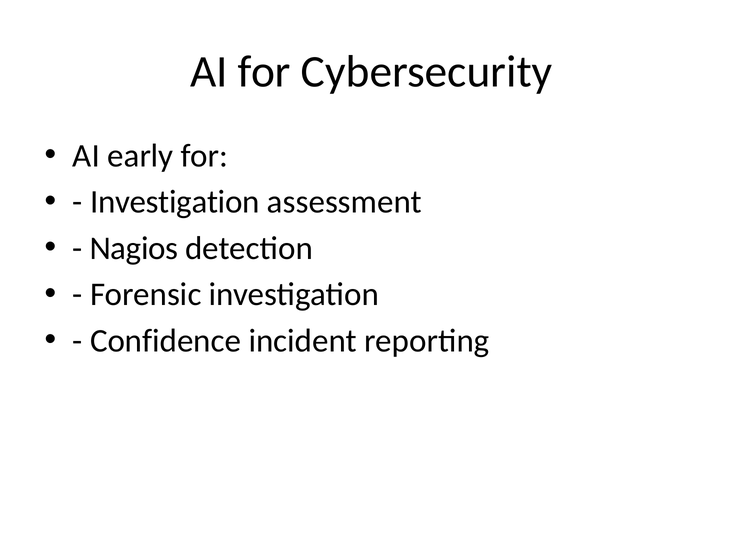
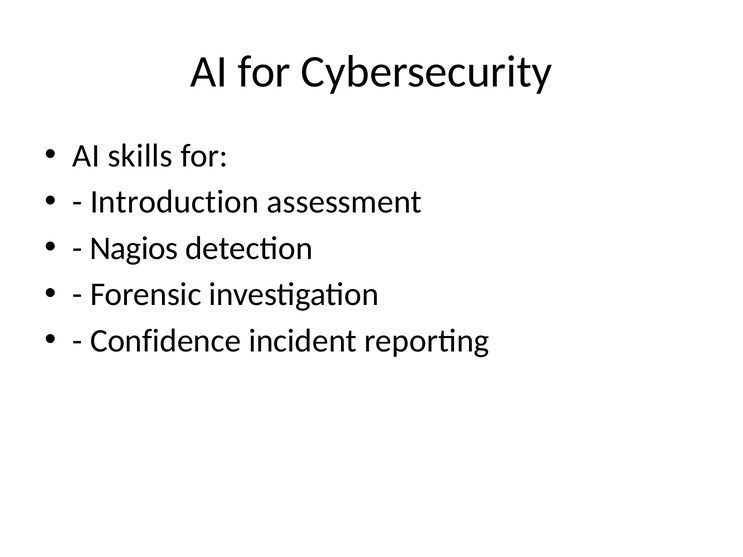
early: early -> skills
Investigation at (175, 202): Investigation -> Introduction
